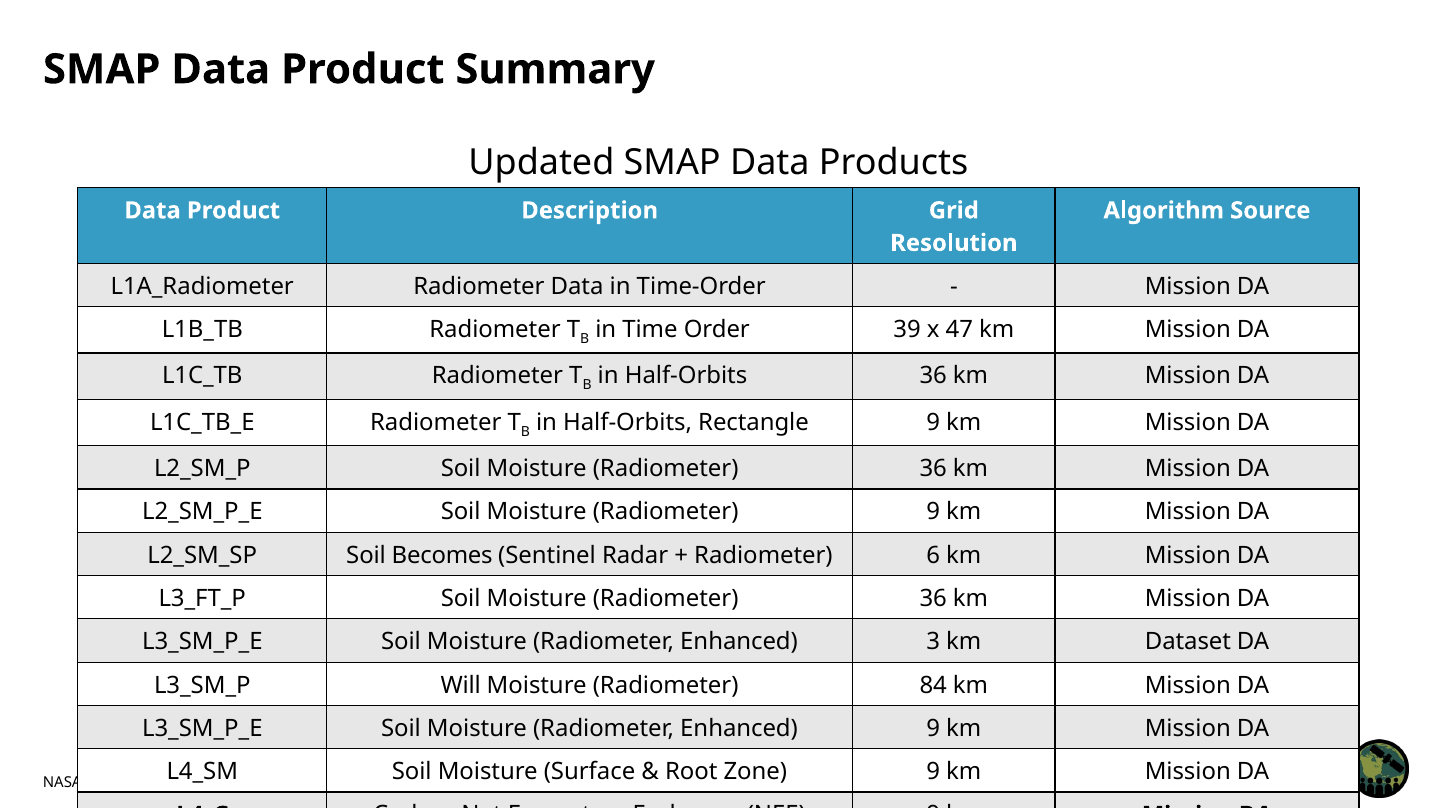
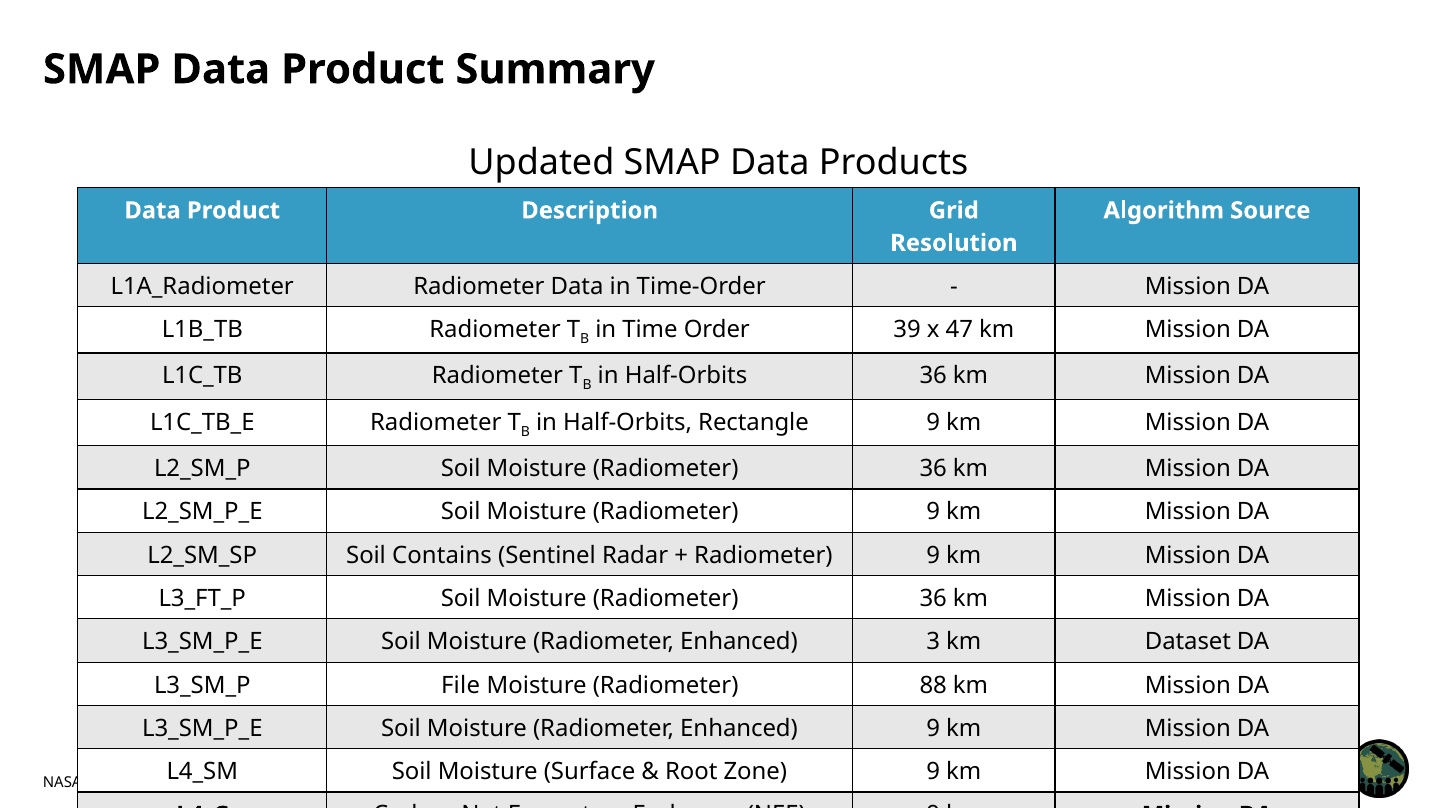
Becomes: Becomes -> Contains
6 at (933, 556): 6 -> 9
Will: Will -> File
84: 84 -> 88
